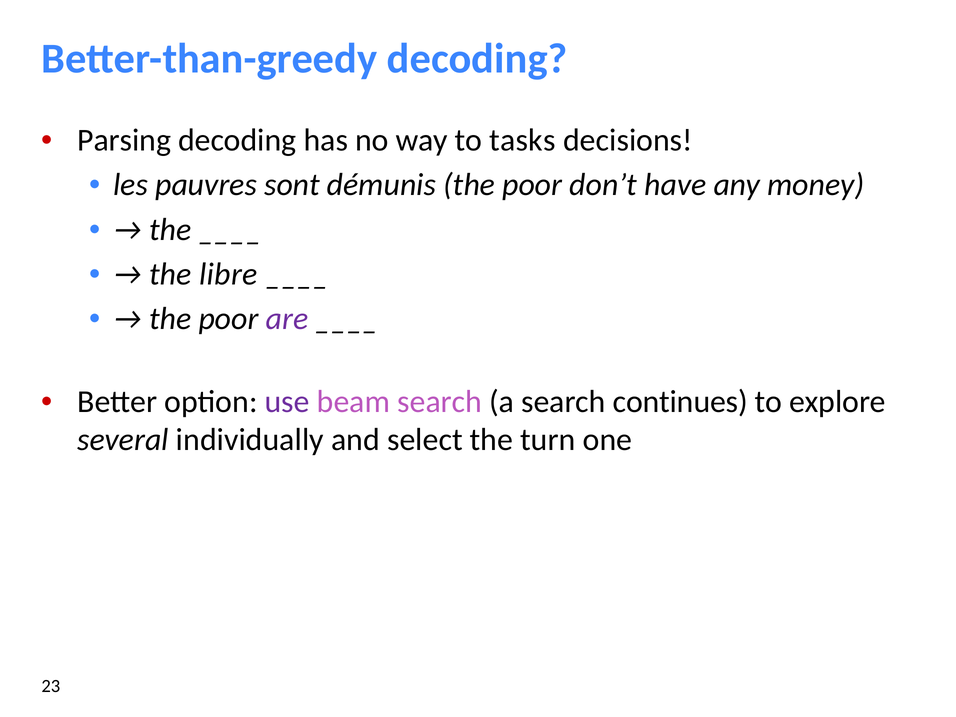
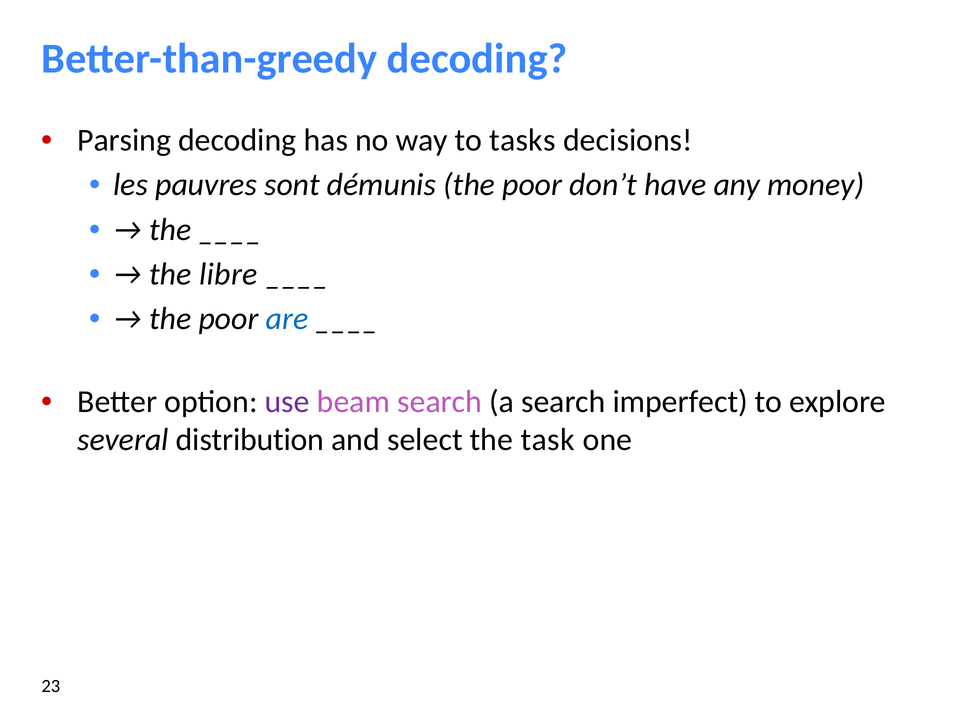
are colour: purple -> blue
continues: continues -> imperfect
individually: individually -> distribution
turn: turn -> task
